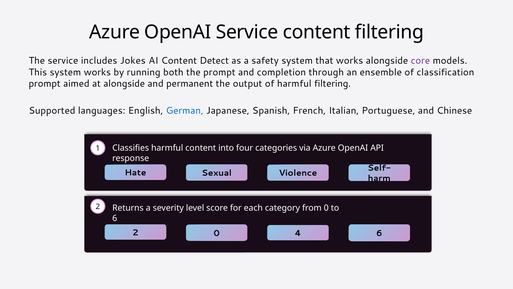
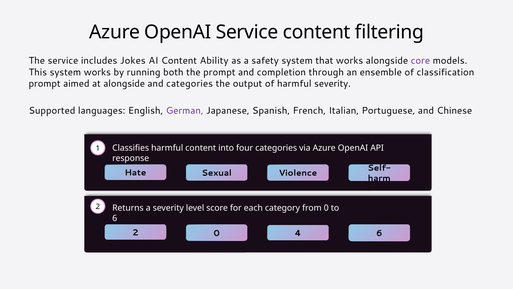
Detect: Detect -> Ability
and permanent: permanent -> categories
harmful filtering: filtering -> severity
German colour: blue -> purple
